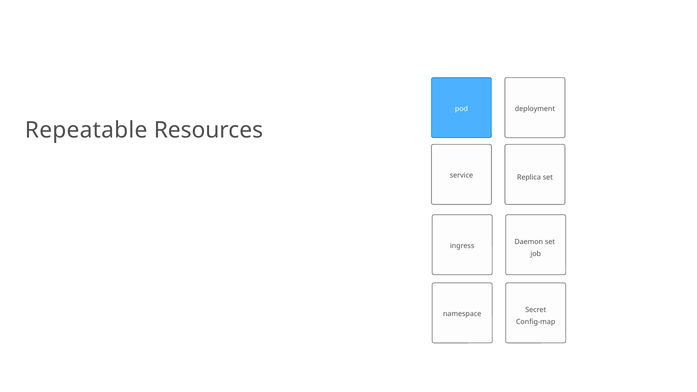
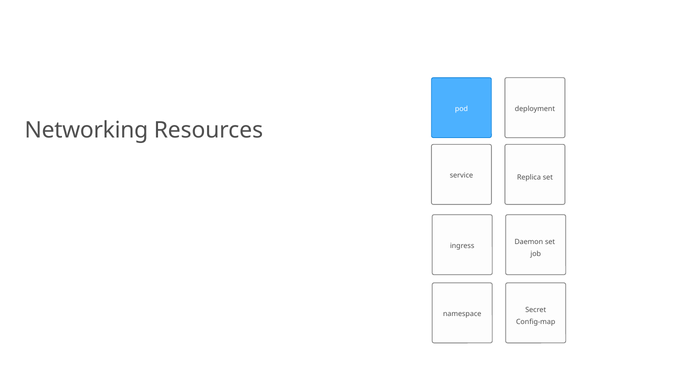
Repeatable: Repeatable -> Networking
